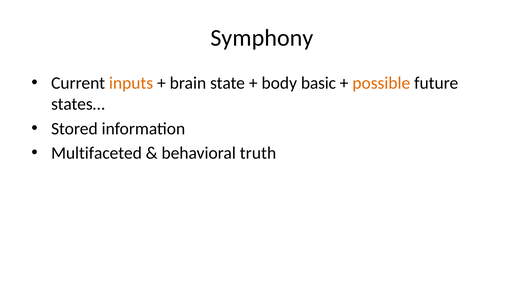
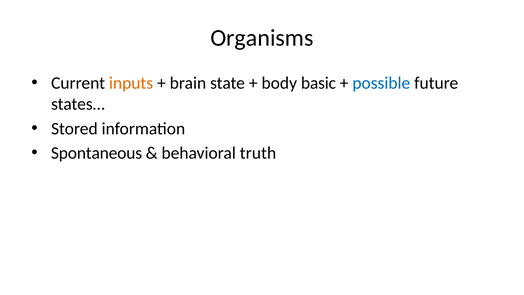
Symphony: Symphony -> Organisms
possible colour: orange -> blue
Multifaceted: Multifaceted -> Spontaneous
